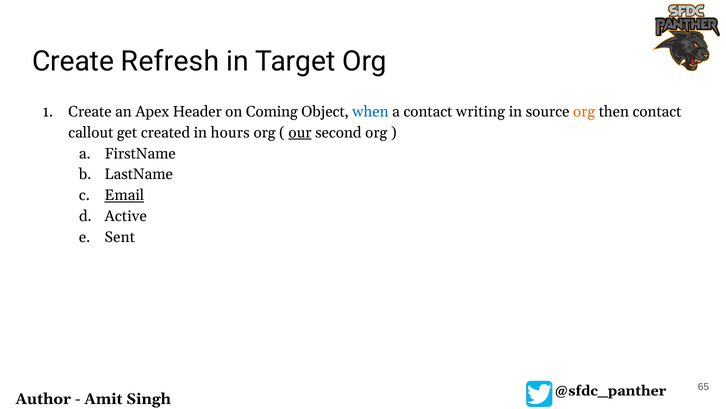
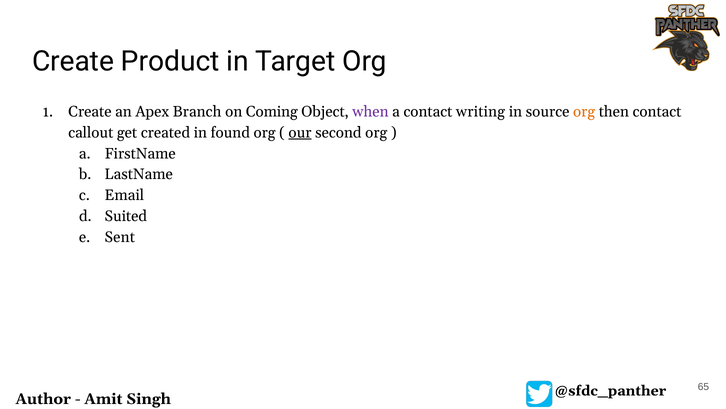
Refresh: Refresh -> Product
Header: Header -> Branch
when colour: blue -> purple
hours: hours -> found
Email underline: present -> none
Active: Active -> Suited
